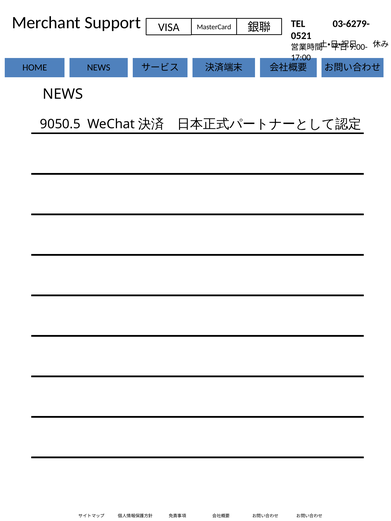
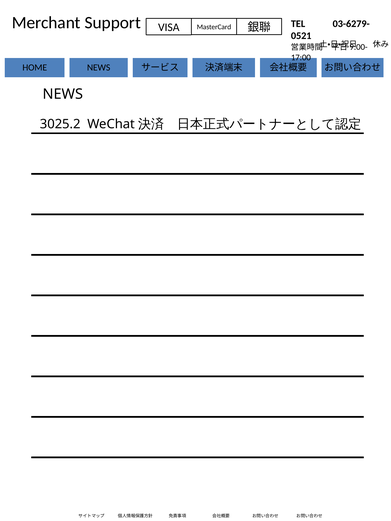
9050.5: 9050.5 -> 3025.2
